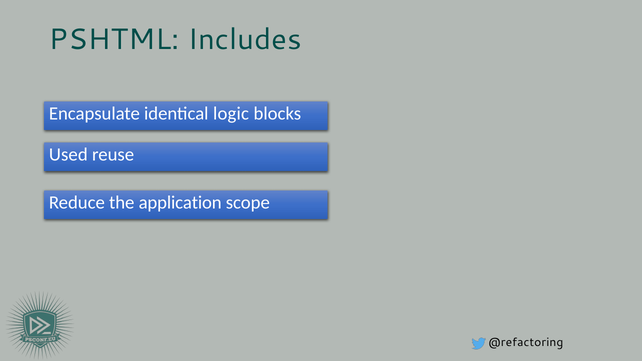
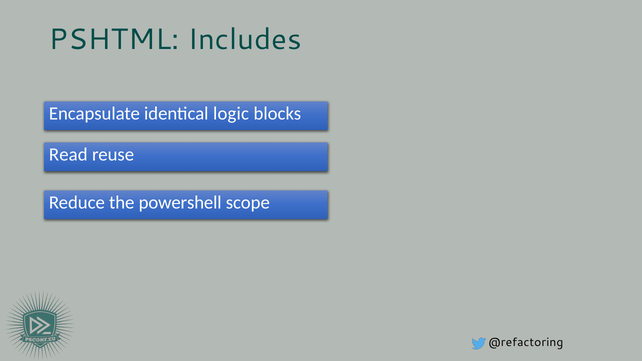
Used: Used -> Read
application: application -> powershell
